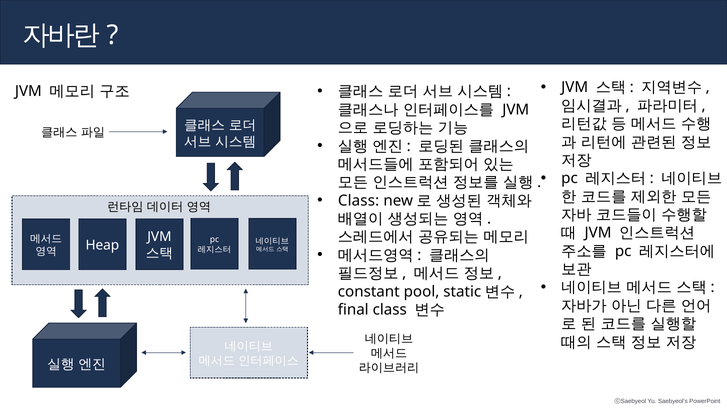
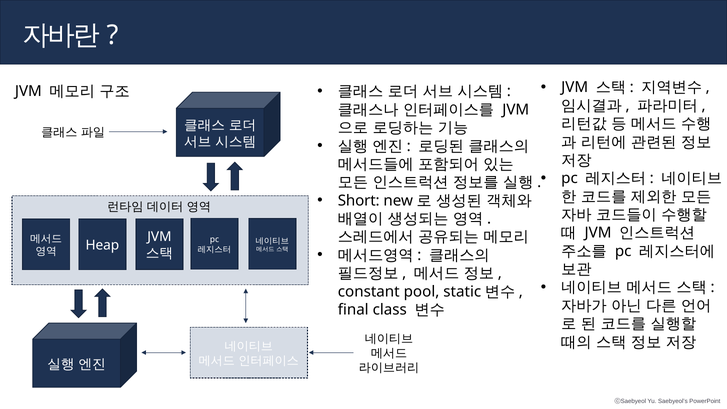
Class at (359, 201): Class -> Short
